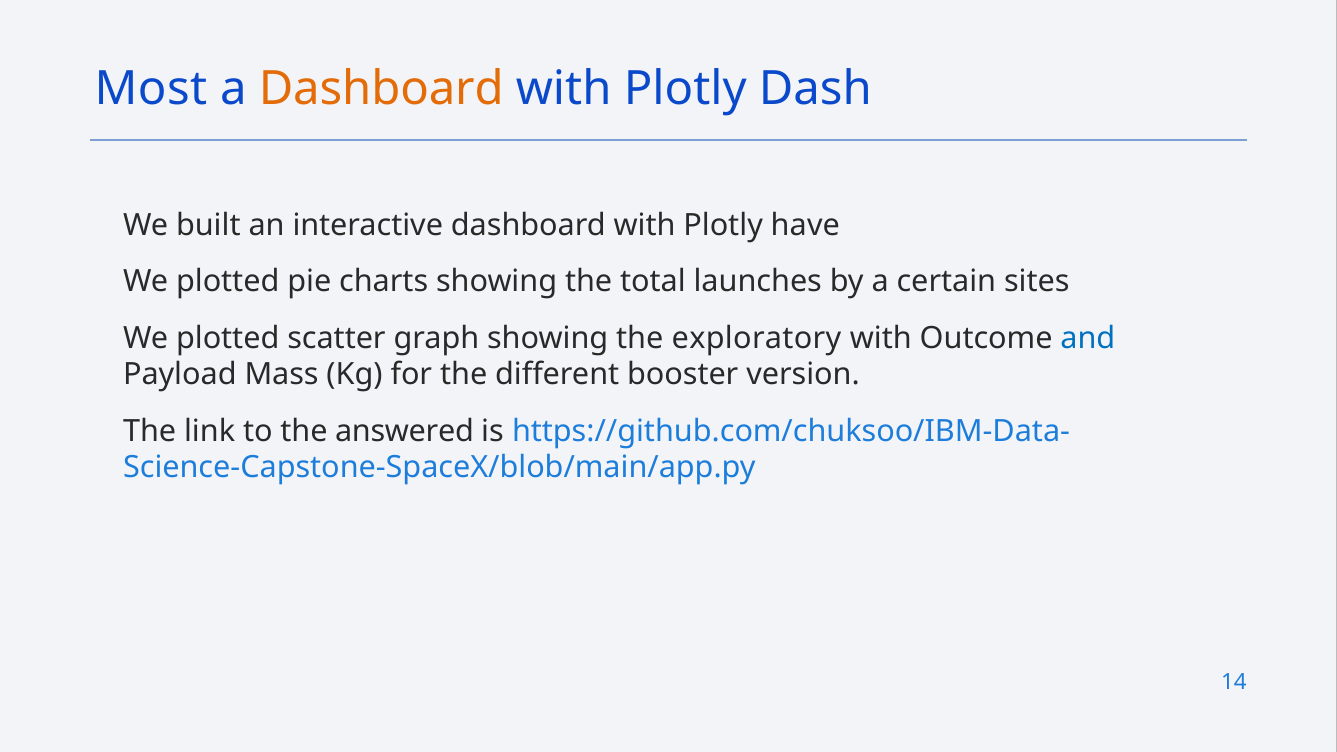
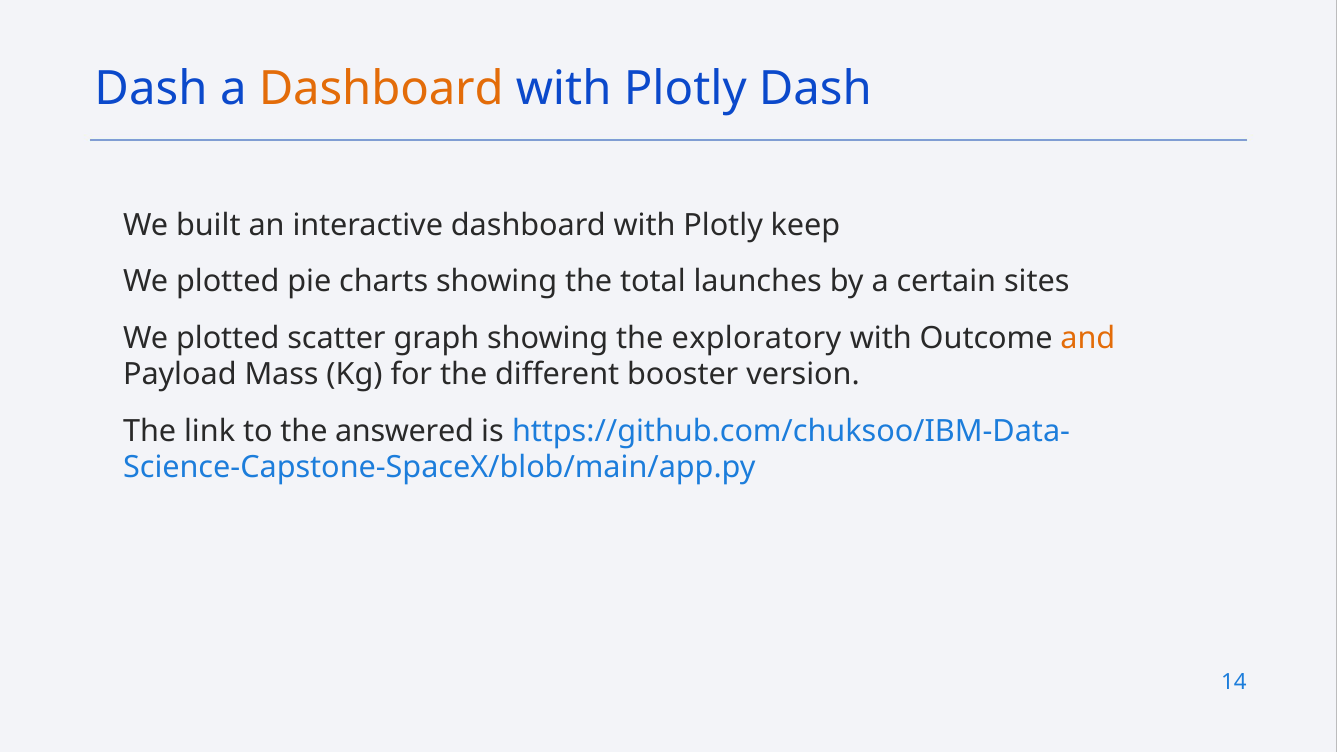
Most at (151, 89): Most -> Dash
have: have -> keep
and colour: blue -> orange
